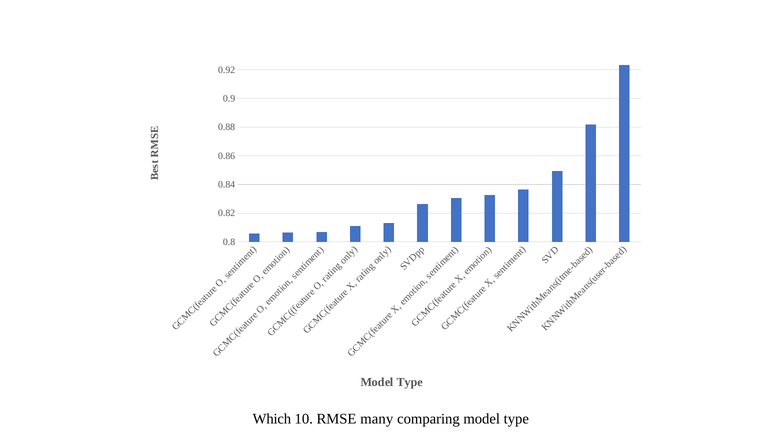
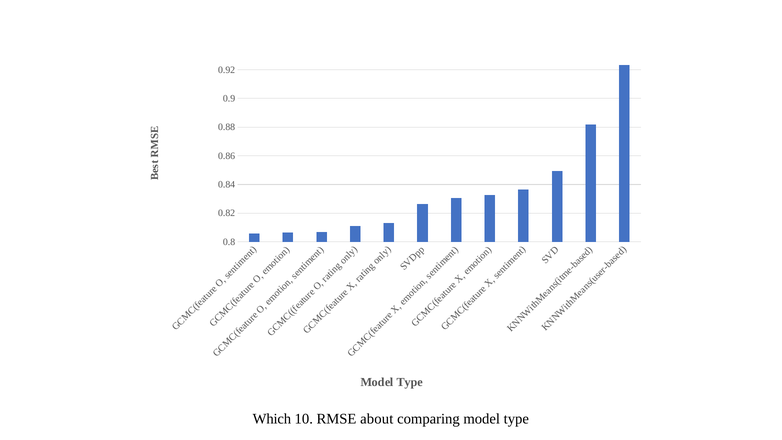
many: many -> about
